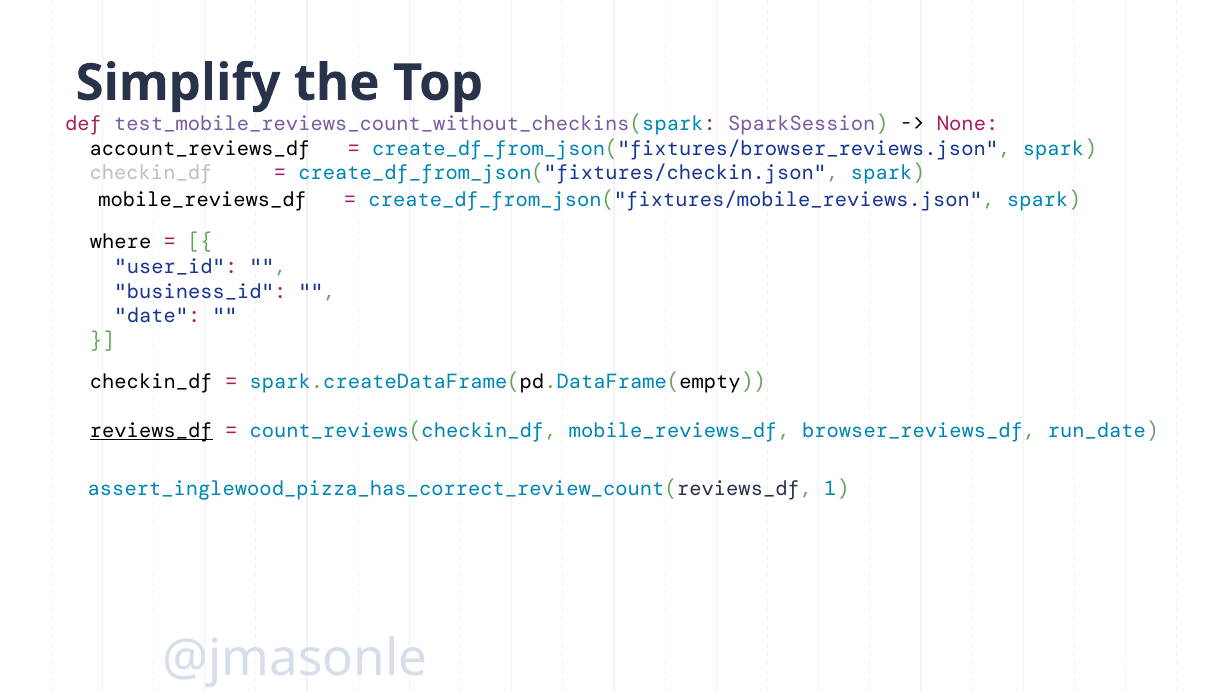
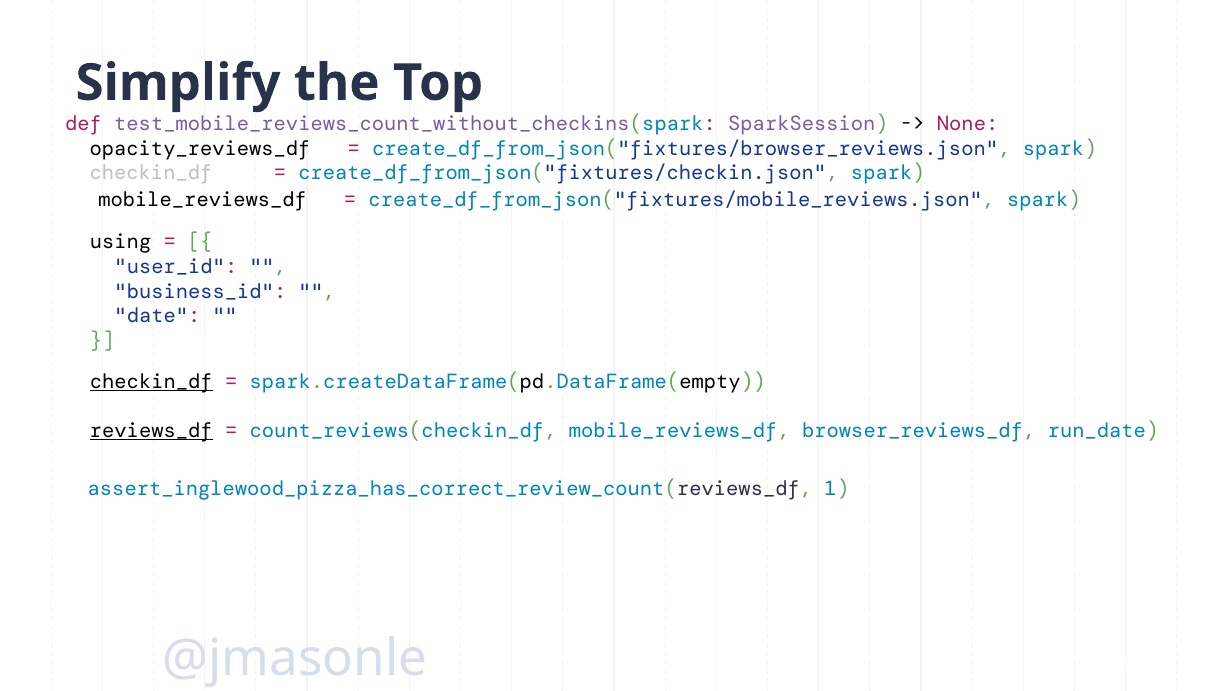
account_reviews_df: account_reviews_df -> opacity_reviews_df
where: where -> using
checkin_df at (151, 382) underline: none -> present
